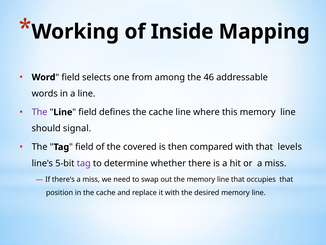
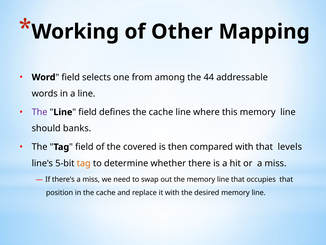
Inside: Inside -> Other
46: 46 -> 44
signal: signal -> banks
tag at (84, 163) colour: purple -> orange
